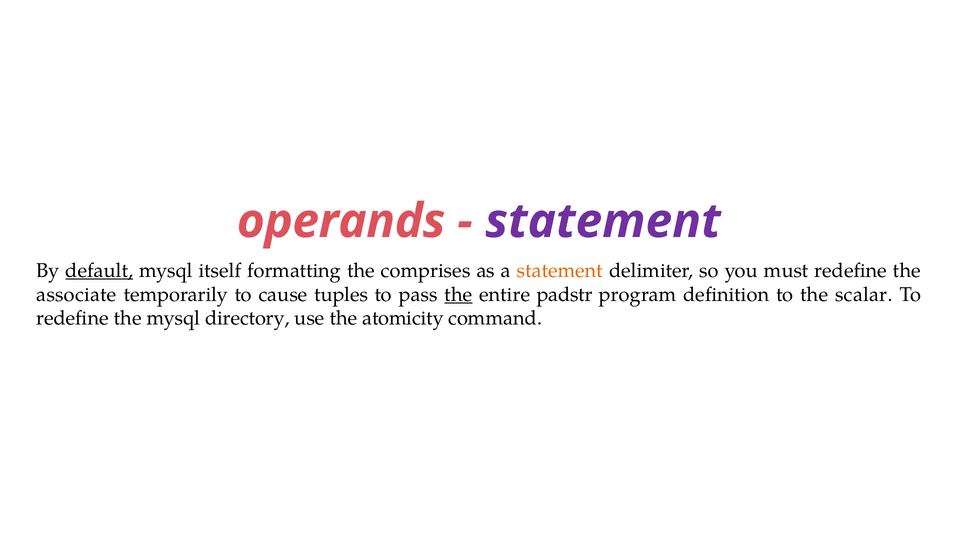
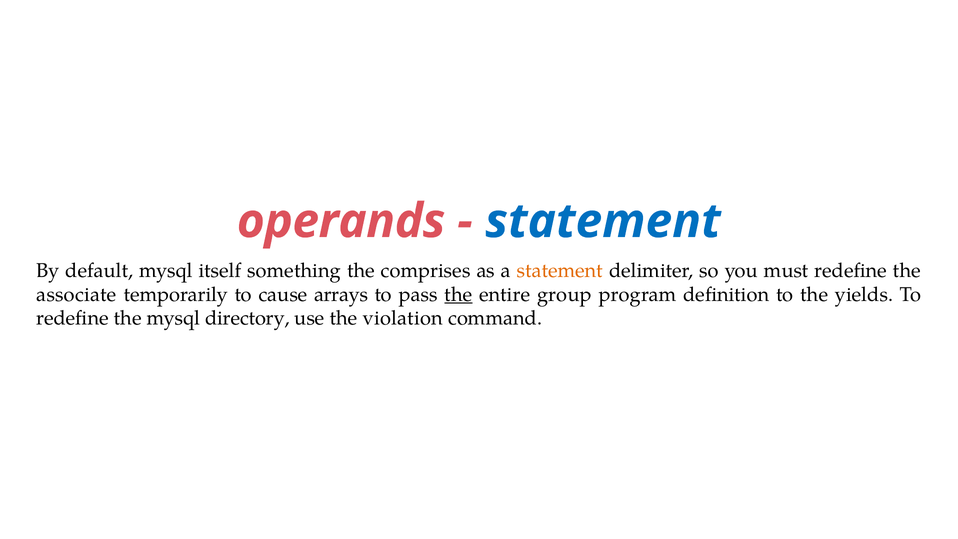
statement at (603, 221) colour: purple -> blue
default underline: present -> none
formatting: formatting -> something
tuples: tuples -> arrays
padstr: padstr -> group
scalar: scalar -> yields
atomicity: atomicity -> violation
